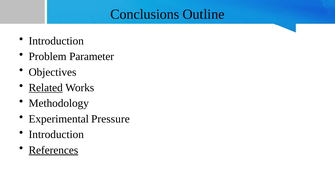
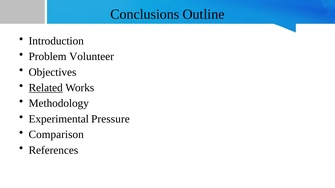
Parameter: Parameter -> Volunteer
Introduction at (56, 135): Introduction -> Comparison
References underline: present -> none
